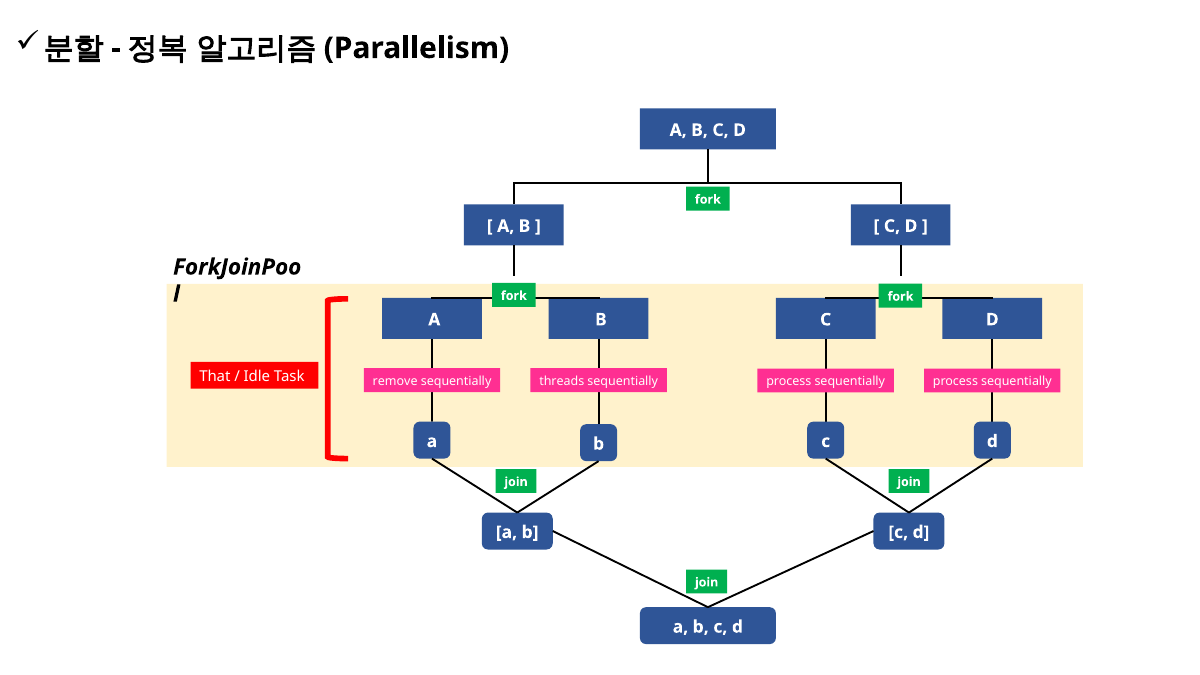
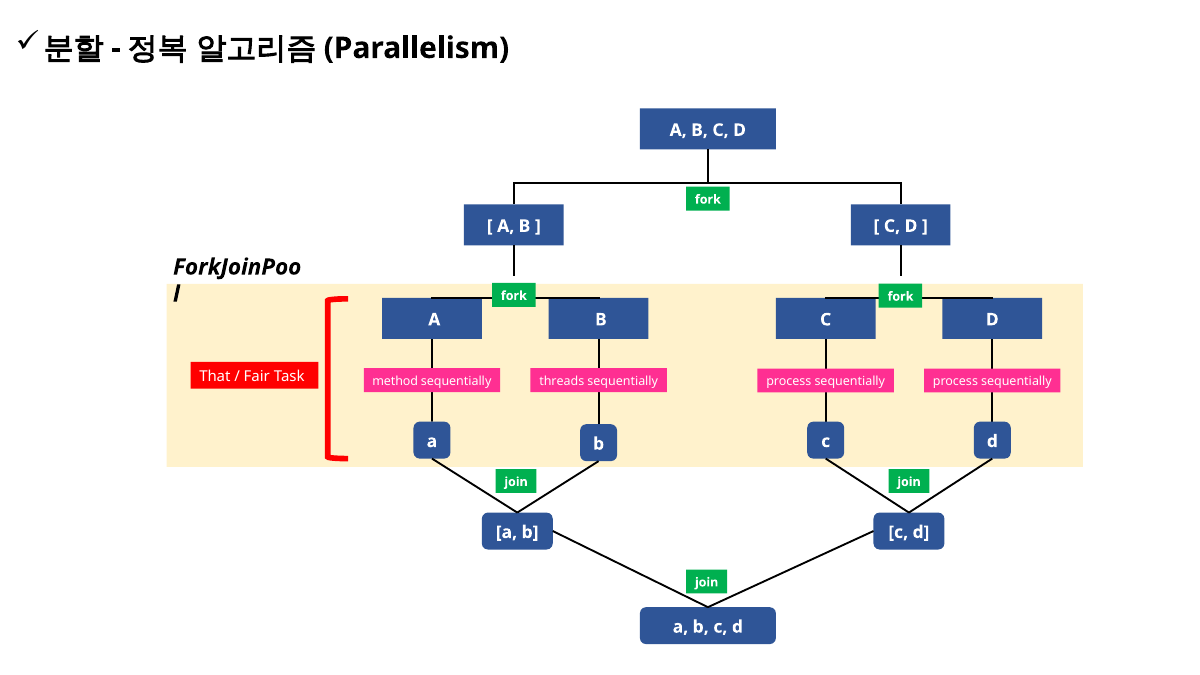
Idle: Idle -> Fair
remove: remove -> method
